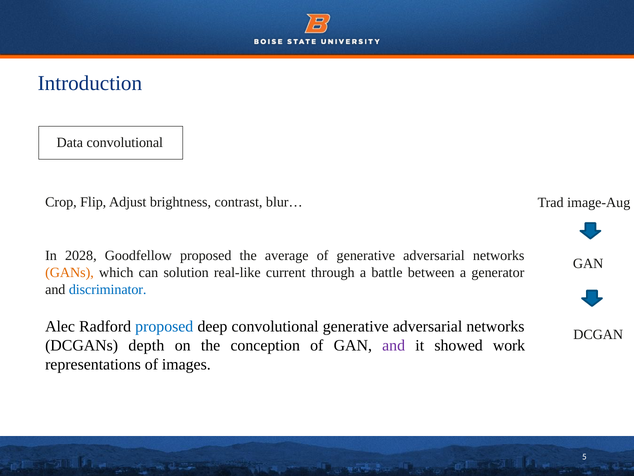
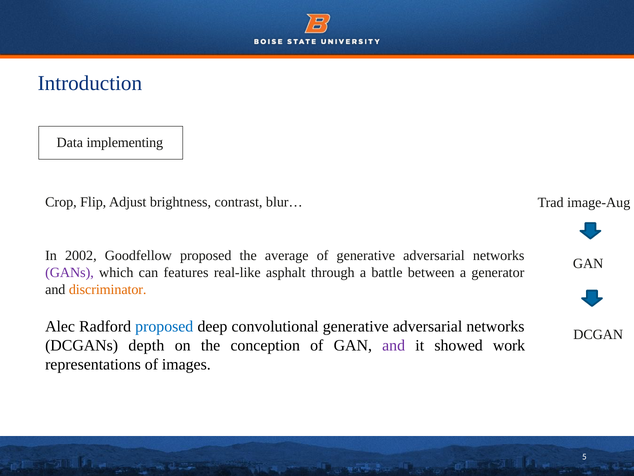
Data convolutional: convolutional -> implementing
2028: 2028 -> 2002
GANs colour: orange -> purple
solution: solution -> features
current: current -> asphalt
discriminator colour: blue -> orange
